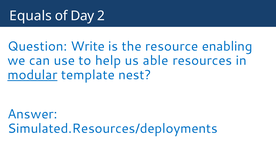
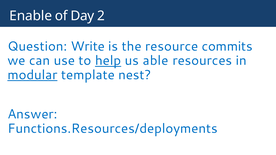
Equals: Equals -> Enable
enabling: enabling -> commits
help underline: none -> present
Simulated.Resources/deployments: Simulated.Resources/deployments -> Functions.Resources/deployments
